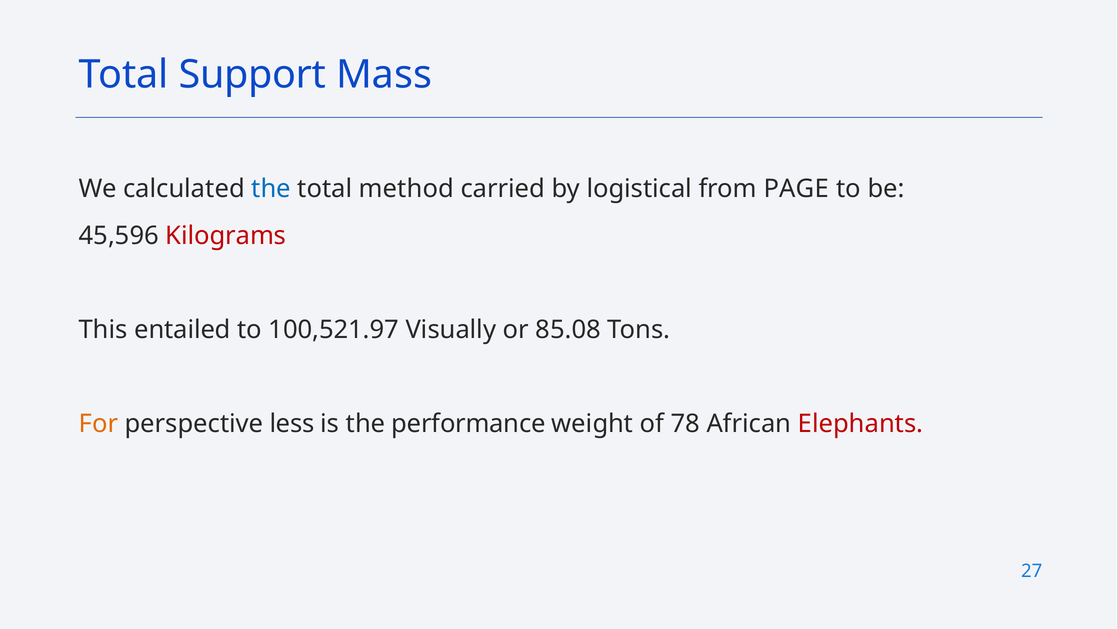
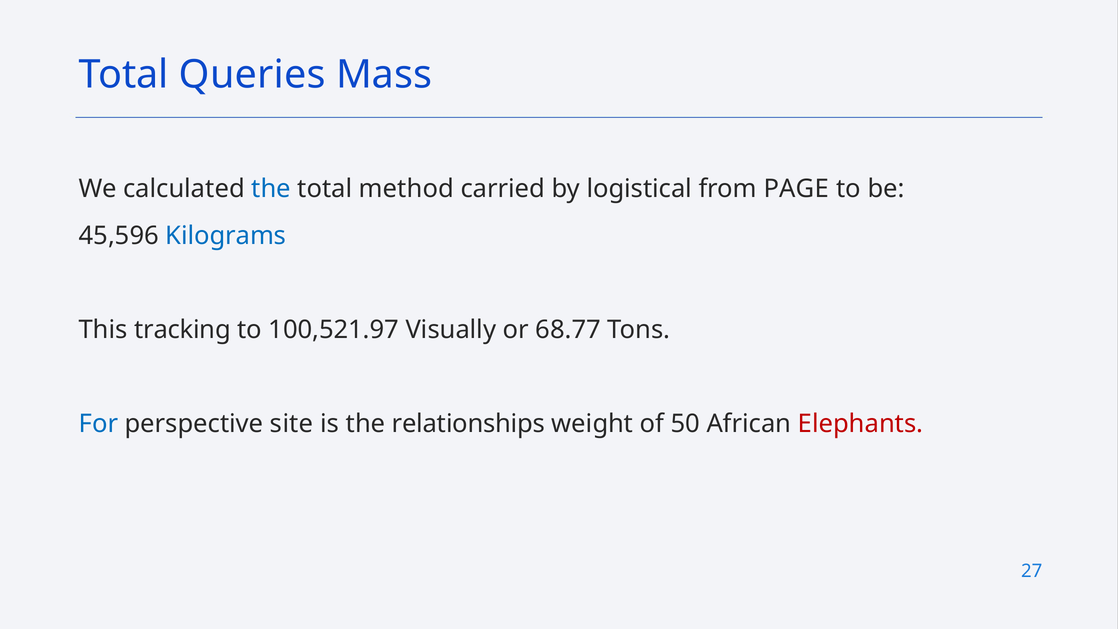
Support: Support -> Queries
Kilograms colour: red -> blue
entailed: entailed -> tracking
85.08: 85.08 -> 68.77
For colour: orange -> blue
less: less -> site
performance: performance -> relationships
78: 78 -> 50
